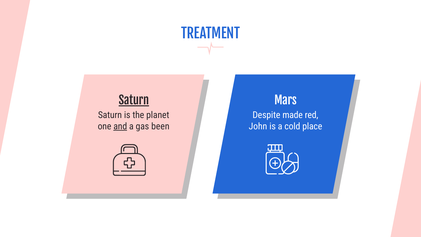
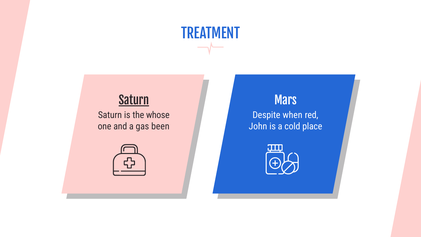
planet: planet -> whose
made: made -> when
and underline: present -> none
